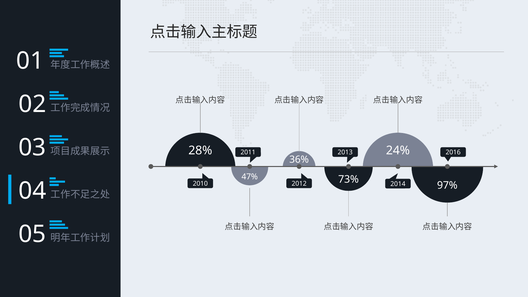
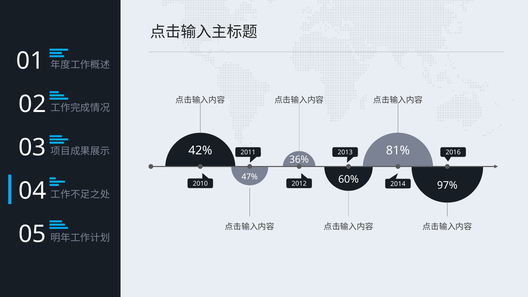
28%: 28% -> 42%
24%: 24% -> 81%
73%: 73% -> 60%
